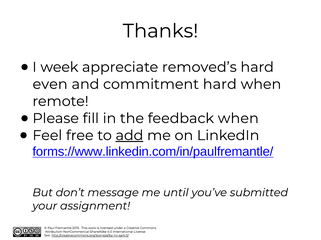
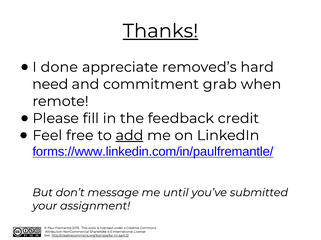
Thanks underline: none -> present
week: week -> done
even: even -> need
commitment hard: hard -> grab
feedback when: when -> credit
